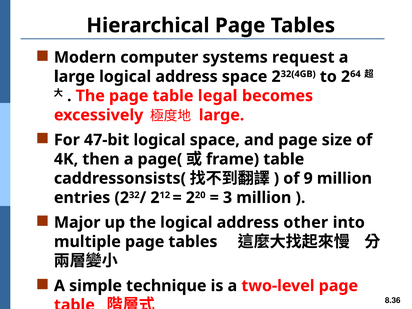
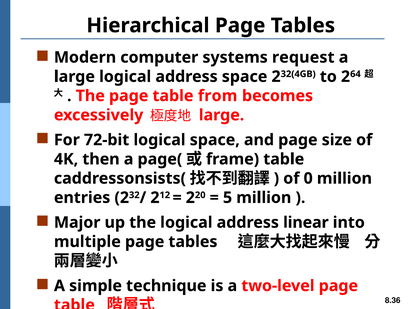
legal: legal -> from
47-bit: 47-bit -> 72-bit
9: 9 -> 0
3: 3 -> 5
other: other -> linear
